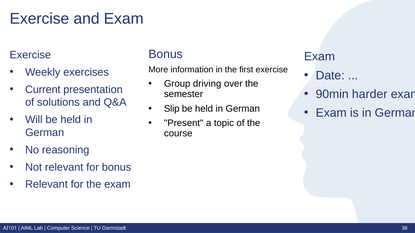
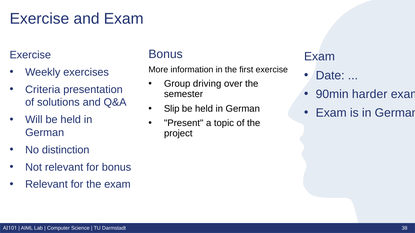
Current: Current -> Criteria
course: course -> project
reasoning: reasoning -> distinction
